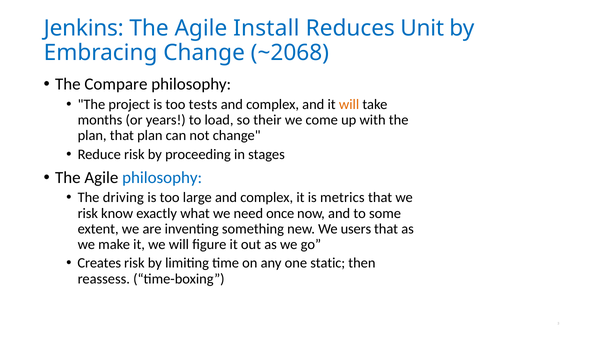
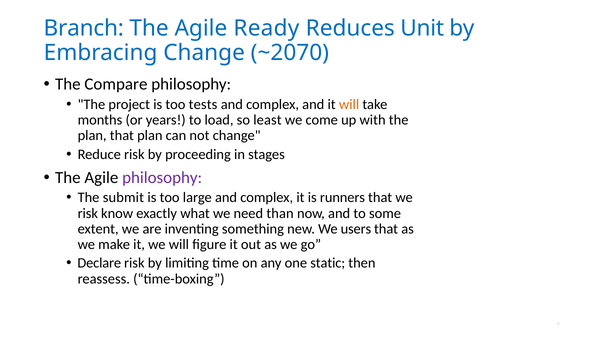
Jenkins: Jenkins -> Branch
Install: Install -> Ready
~2068: ~2068 -> ~2070
their: their -> least
philosophy at (162, 178) colour: blue -> purple
driving: driving -> submit
metrics: metrics -> runners
once: once -> than
Creates: Creates -> Declare
